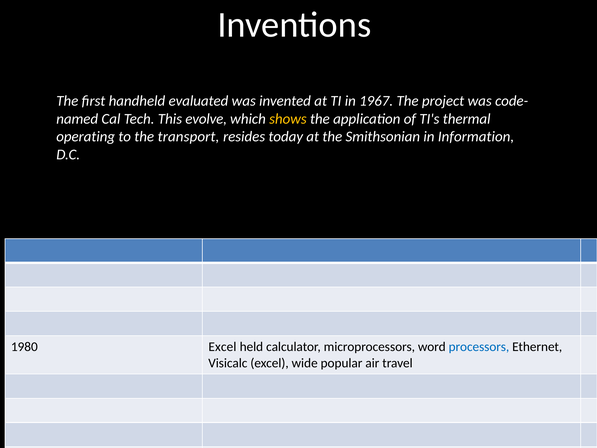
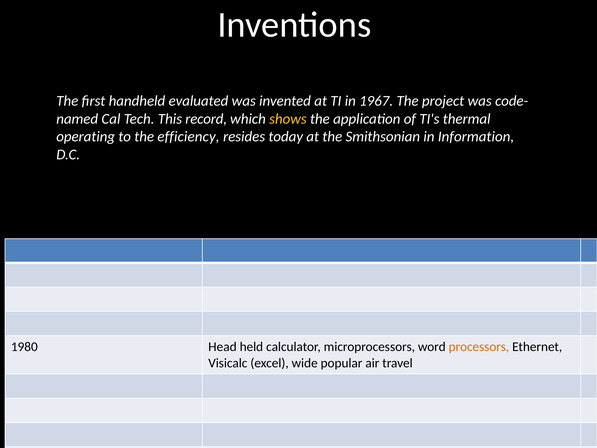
evolve: evolve -> record
transport: transport -> efficiency
1980 Excel: Excel -> Head
processors colour: blue -> orange
